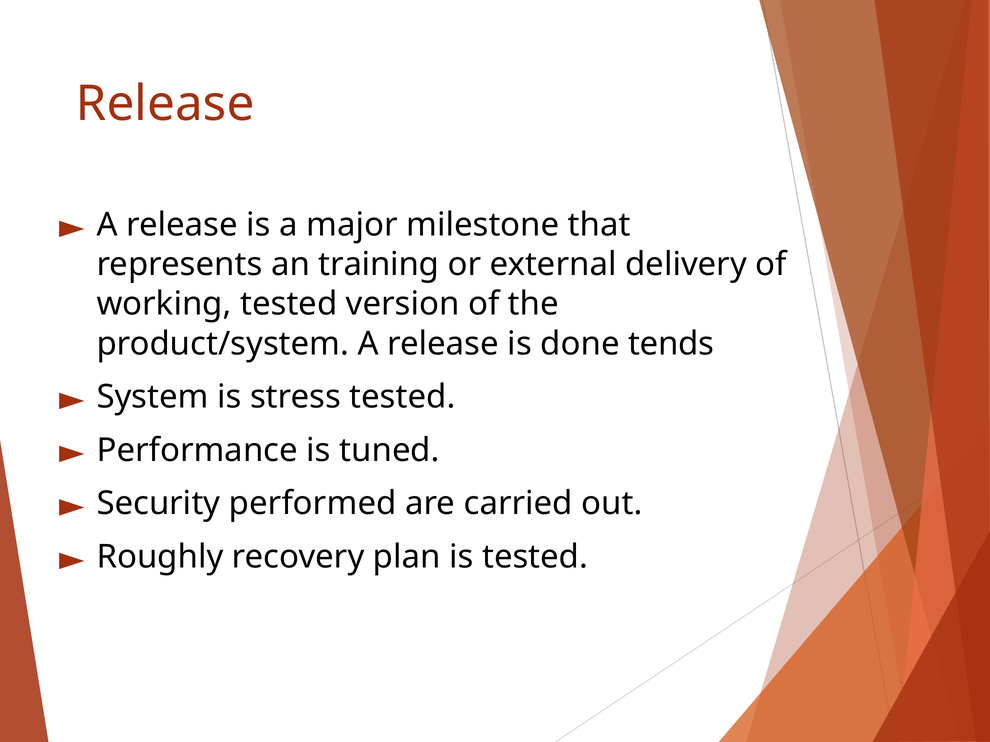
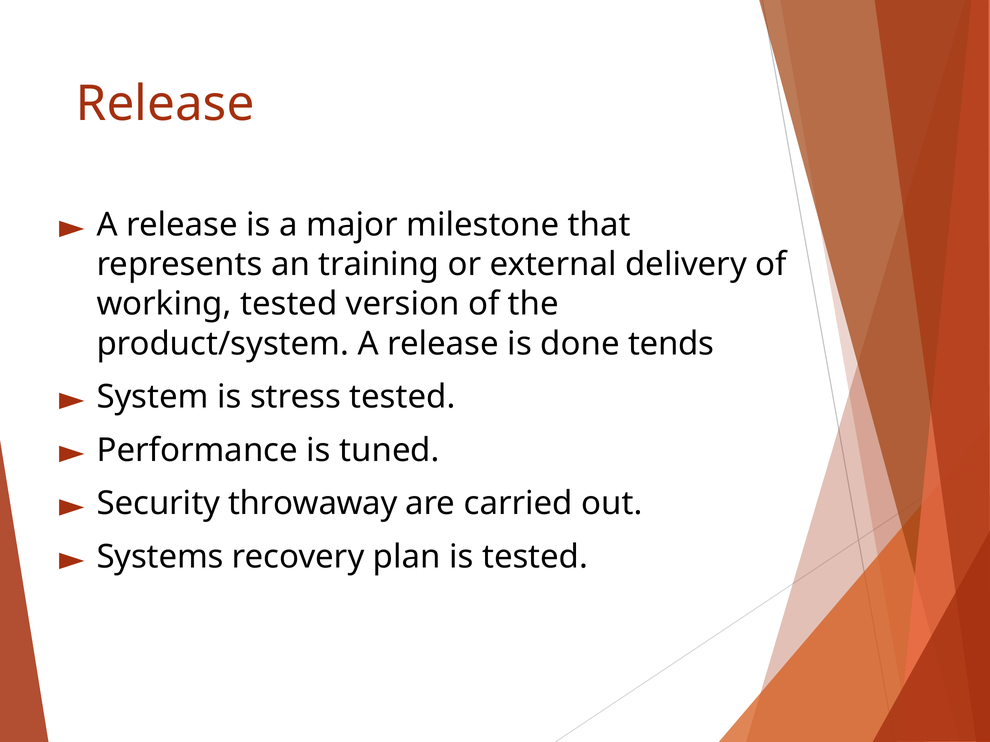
performed: performed -> throwaway
Roughly: Roughly -> Systems
